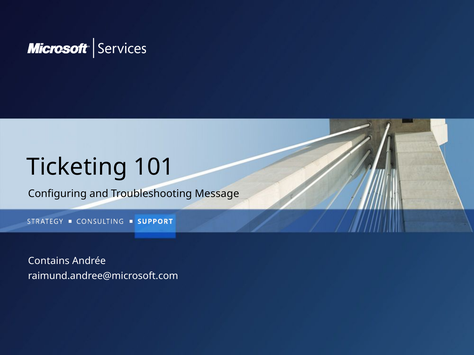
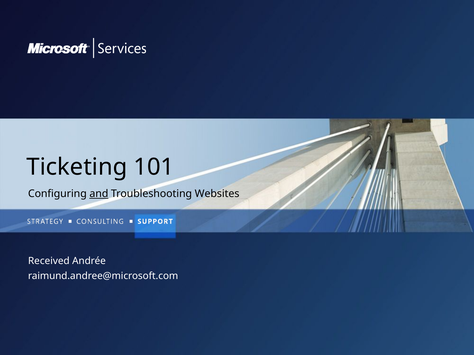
and underline: none -> present
Message: Message -> Websites
Contains: Contains -> Received
